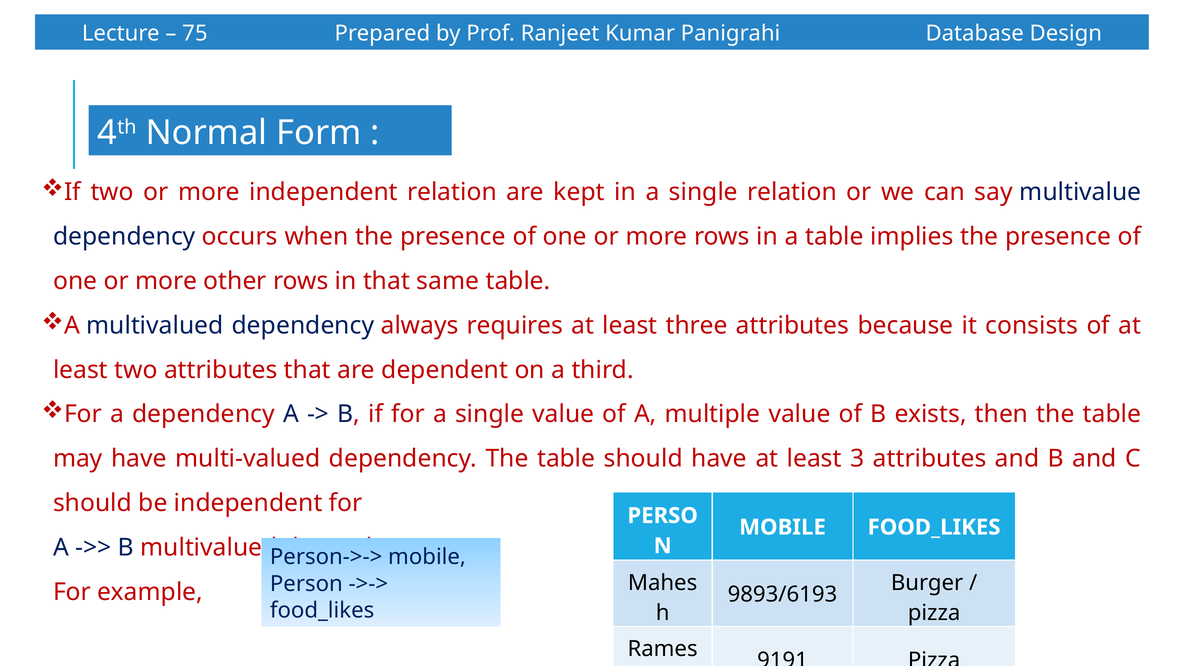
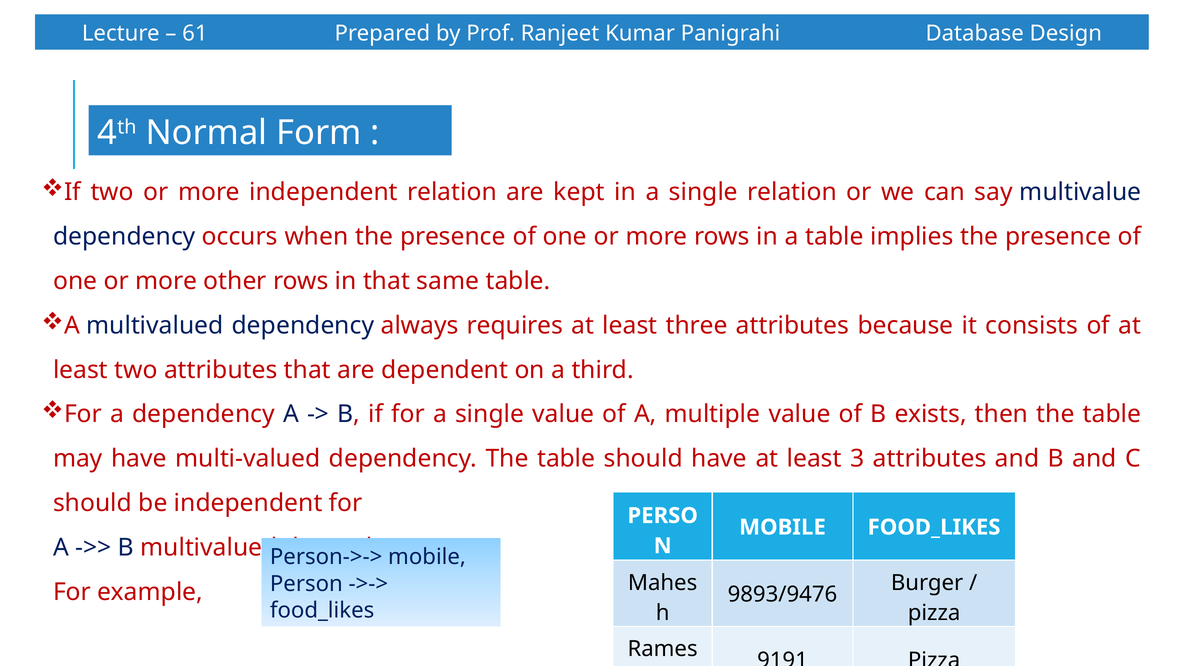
75: 75 -> 61
9893/6193: 9893/6193 -> 9893/9476
